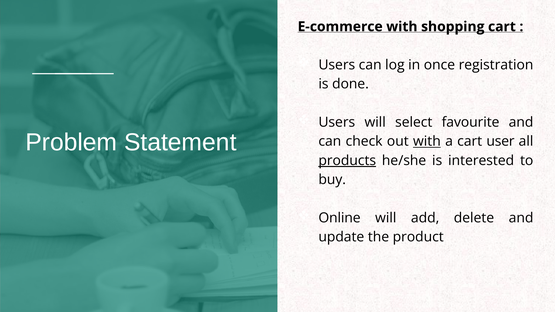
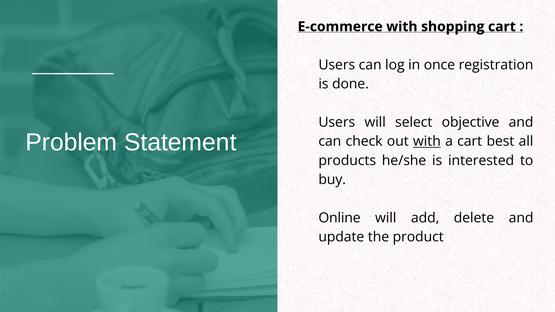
favourite: favourite -> objective
user: user -> best
products underline: present -> none
